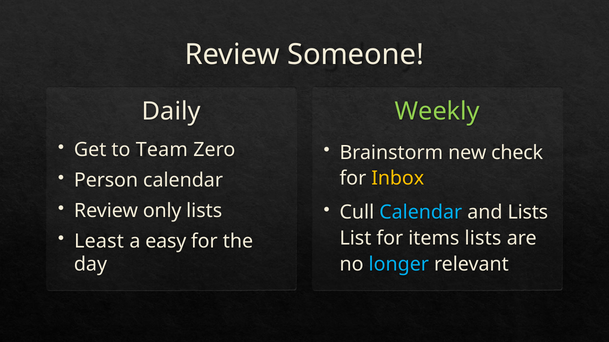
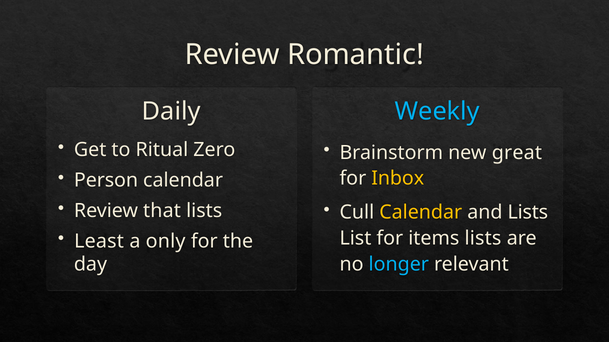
Someone: Someone -> Romantic
Weekly colour: light green -> light blue
Team: Team -> Ritual
check: check -> great
only: only -> that
Calendar at (421, 213) colour: light blue -> yellow
easy: easy -> only
